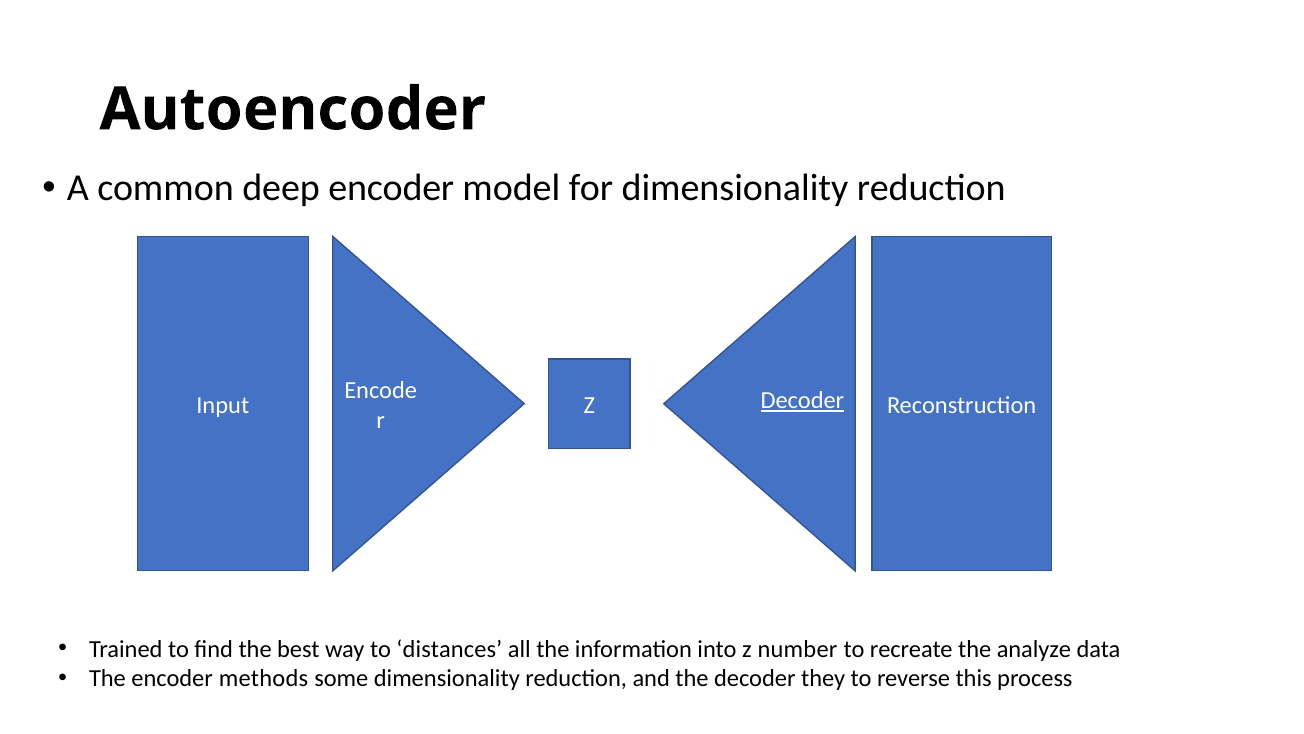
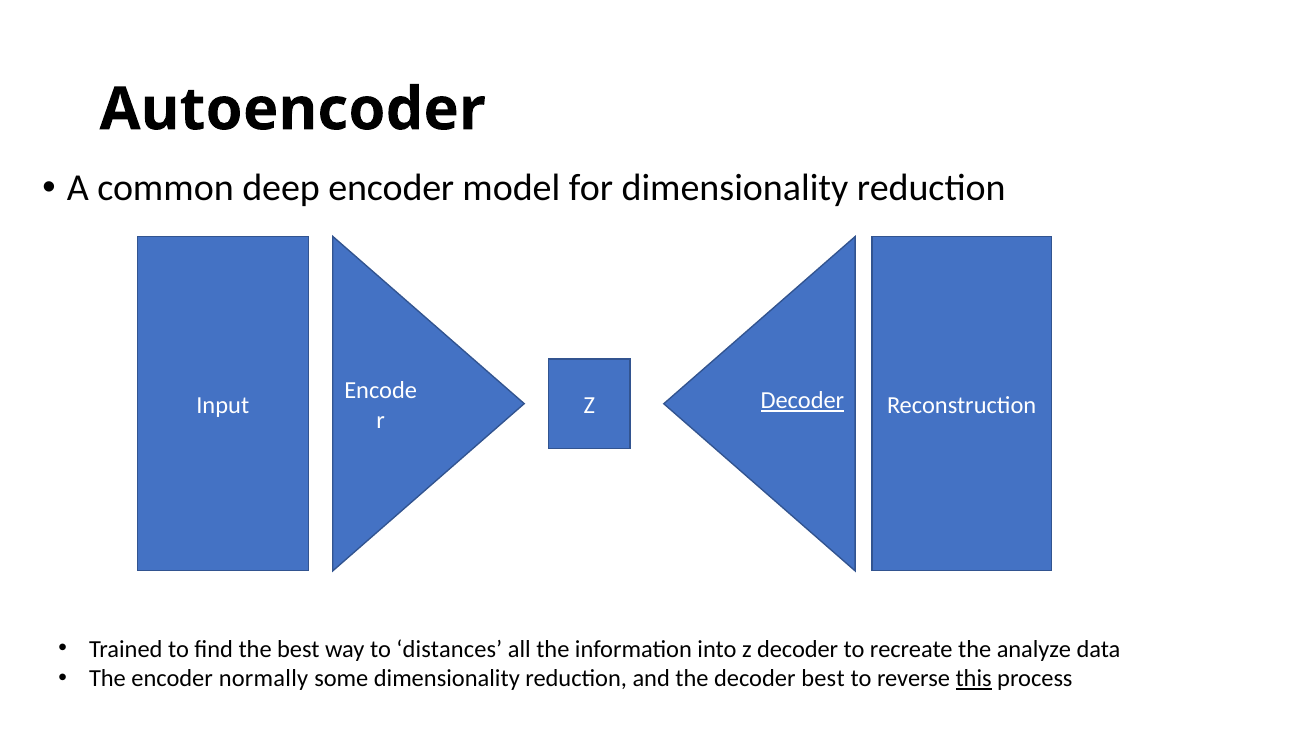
z number: number -> decoder
methods: methods -> normally
decoder they: they -> best
this underline: none -> present
